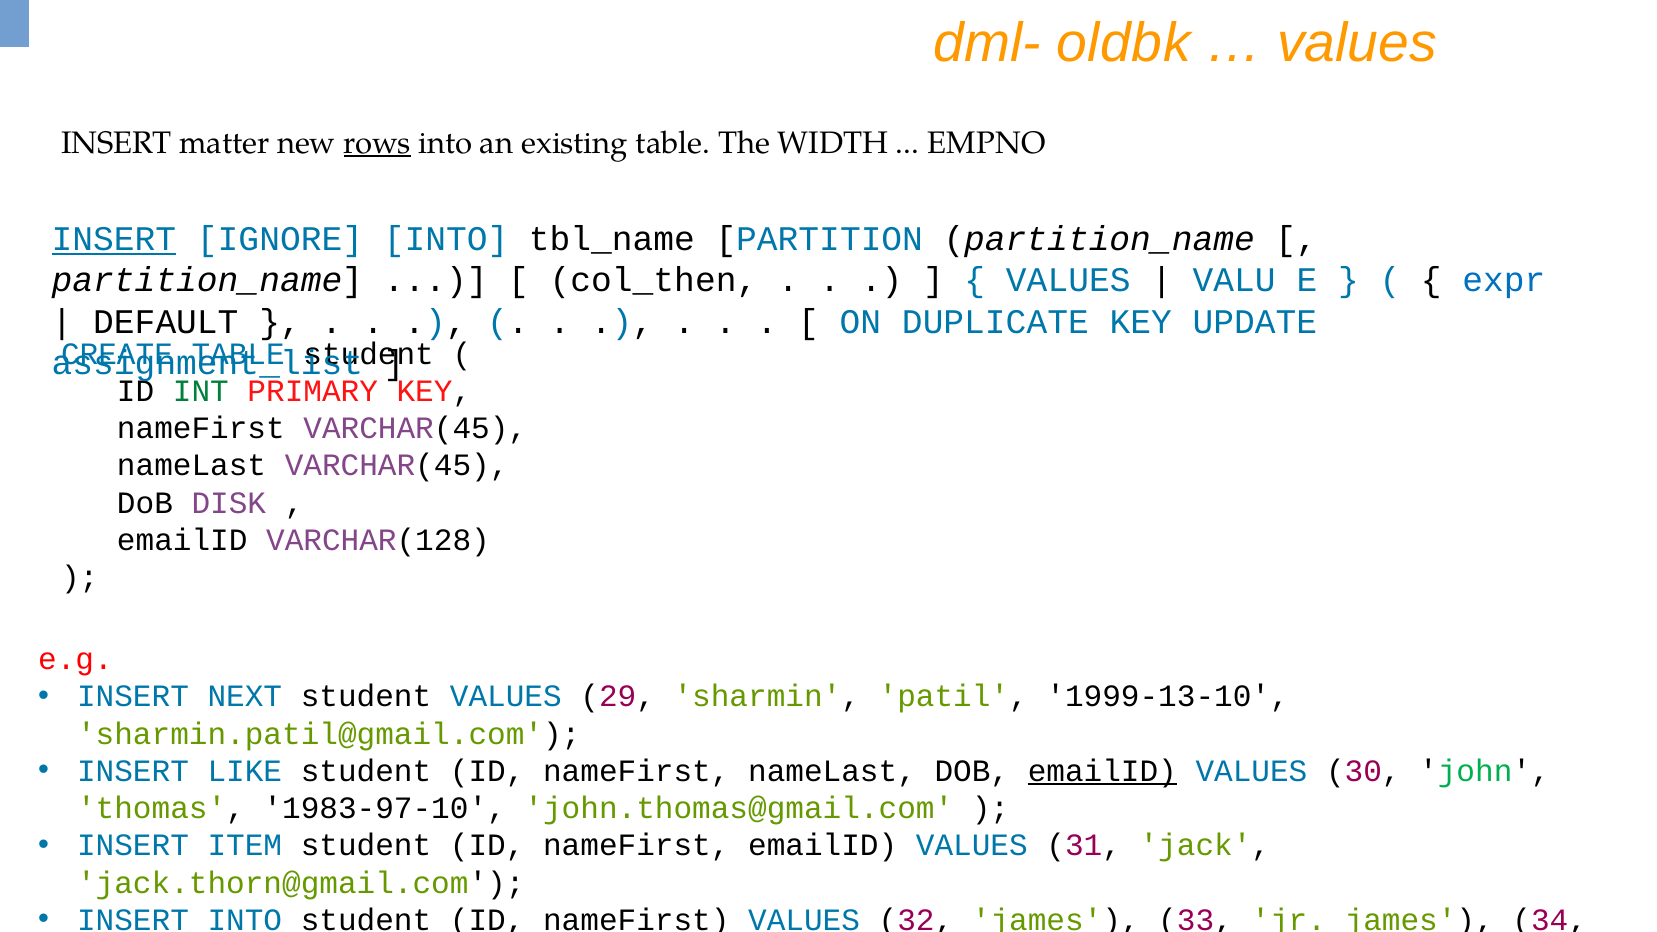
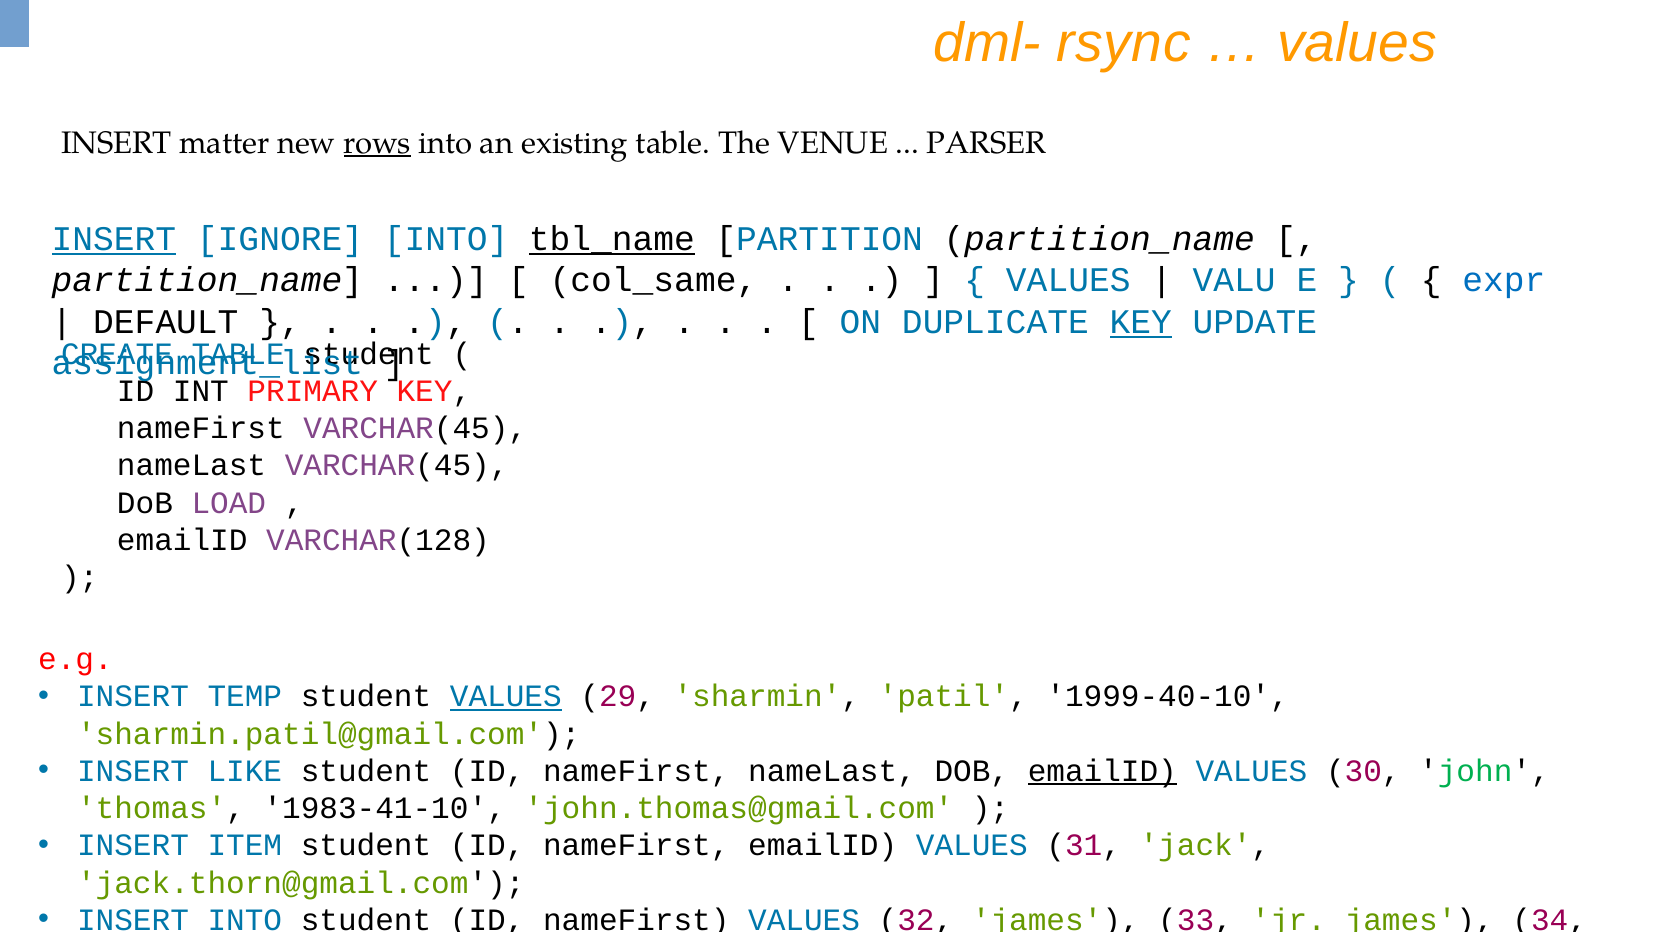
oldbk: oldbk -> rsync
WIDTH: WIDTH -> VENUE
EMPNO: EMPNO -> PARSER
tbl_name underline: none -> present
col_then: col_then -> col_same
KEY at (1141, 322) underline: none -> present
INT colour: green -> black
DISK: DISK -> LOAD
NEXT: NEXT -> TEMP
VALUES at (506, 697) underline: none -> present
1999-13-10: 1999-13-10 -> 1999-40-10
1983-97-10: 1983-97-10 -> 1983-41-10
